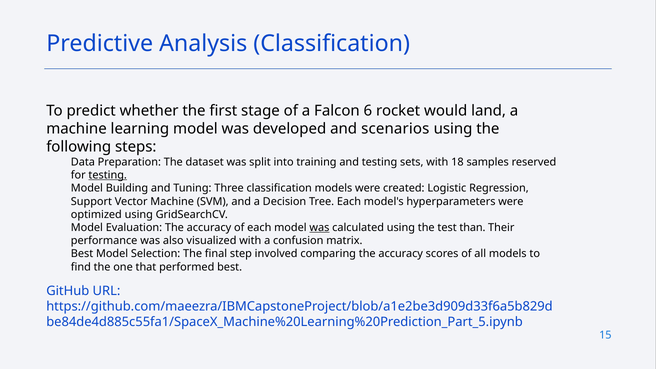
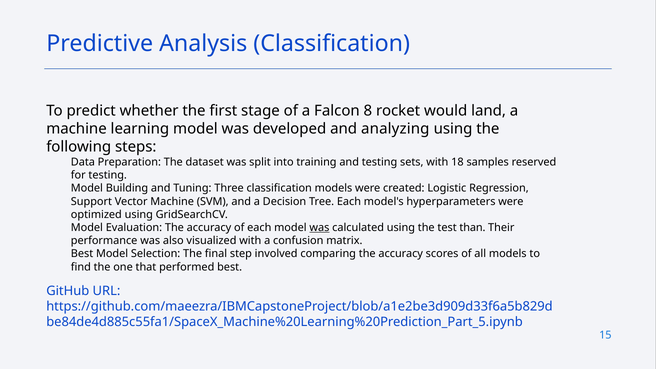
6: 6 -> 8
scenarios: scenarios -> analyzing
testing at (108, 175) underline: present -> none
